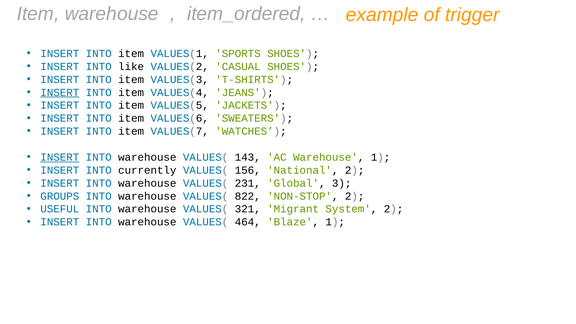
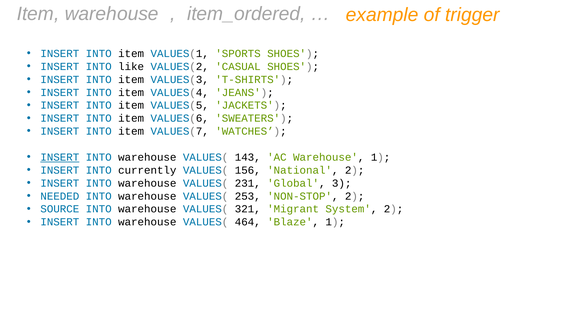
INSERT at (60, 92) underline: present -> none
GROUPS: GROUPS -> NEEDED
822: 822 -> 253
USEFUL: USEFUL -> SOURCE
